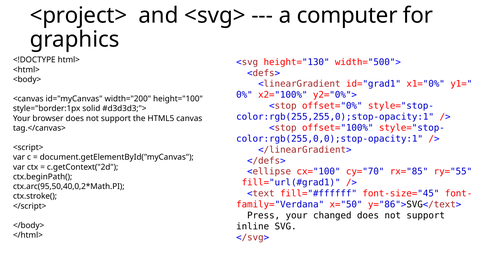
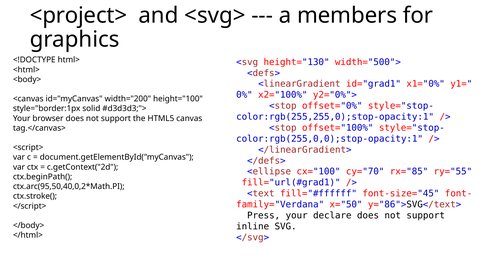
computer: computer -> members
changed: changed -> declare
